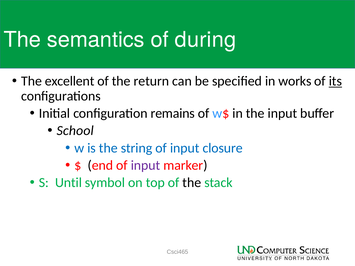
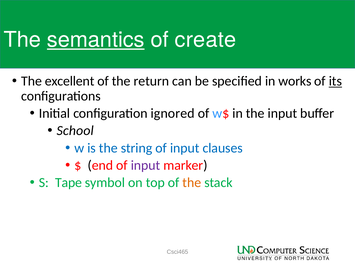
semantics underline: none -> present
during: during -> create
remains: remains -> ignored
closure: closure -> clauses
Until: Until -> Tape
the at (192, 183) colour: black -> orange
